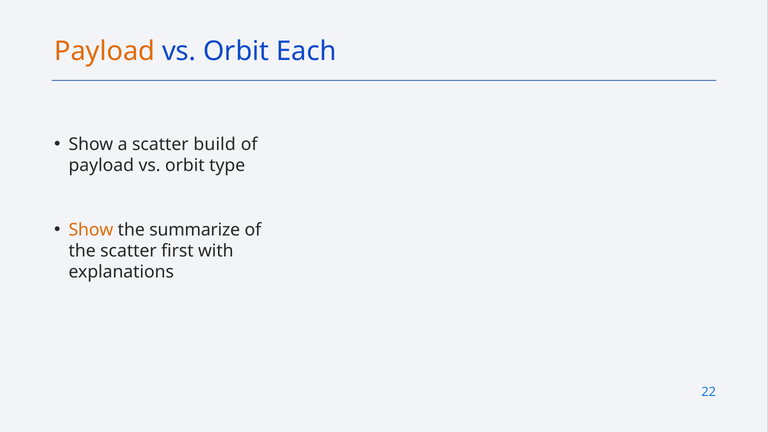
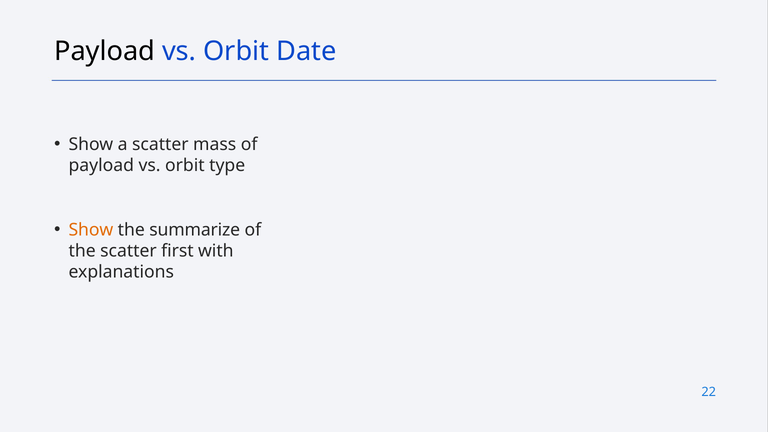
Payload at (105, 51) colour: orange -> black
Each: Each -> Date
build: build -> mass
